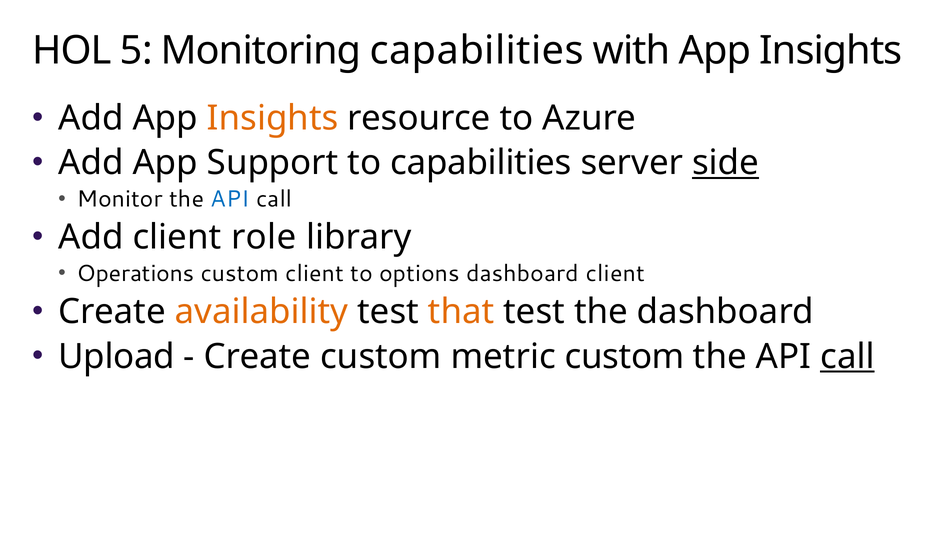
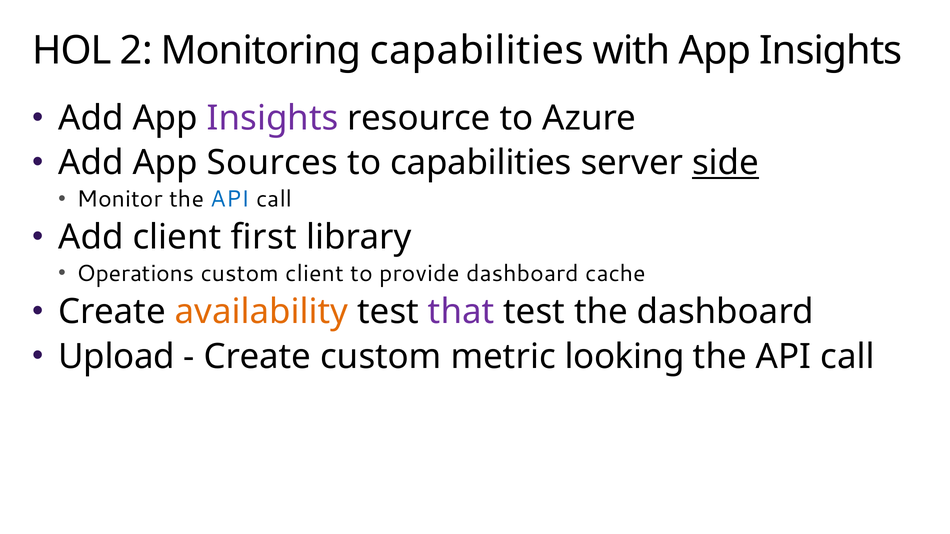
5: 5 -> 2
Insights at (273, 118) colour: orange -> purple
Support: Support -> Sources
role: role -> first
options: options -> provide
dashboard client: client -> cache
that colour: orange -> purple
metric custom: custom -> looking
call at (847, 357) underline: present -> none
